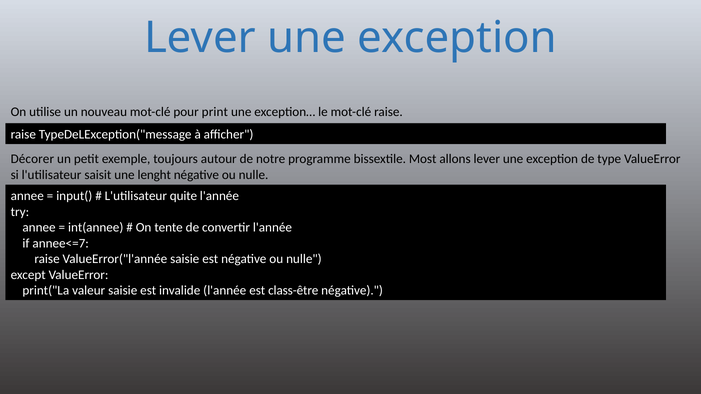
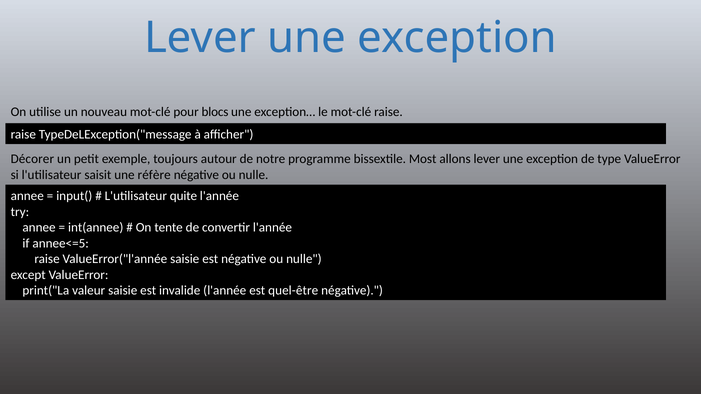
print: print -> blocs
lenght: lenght -> réfère
annee<=7: annee<=7 -> annee<=5
class-être: class-être -> quel-être
